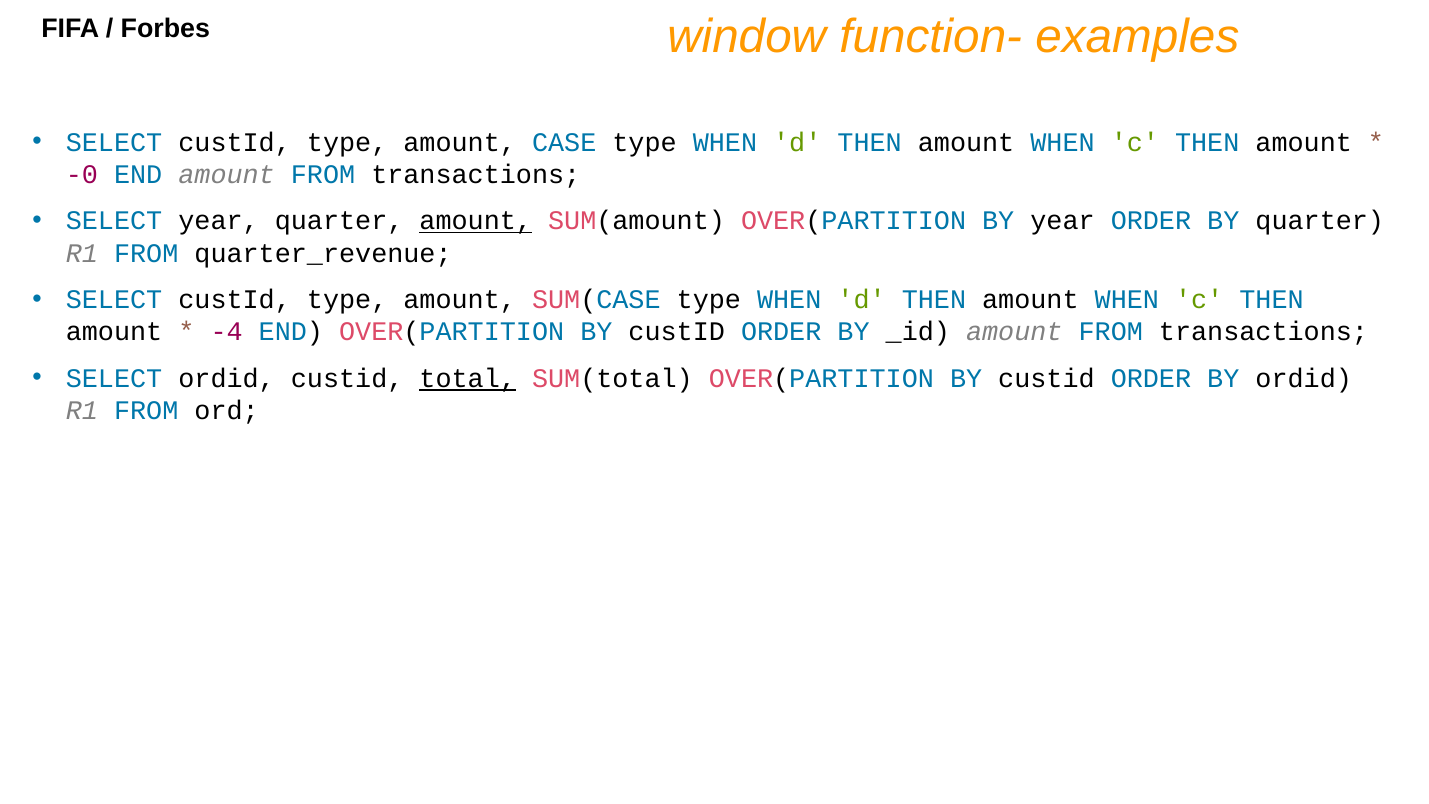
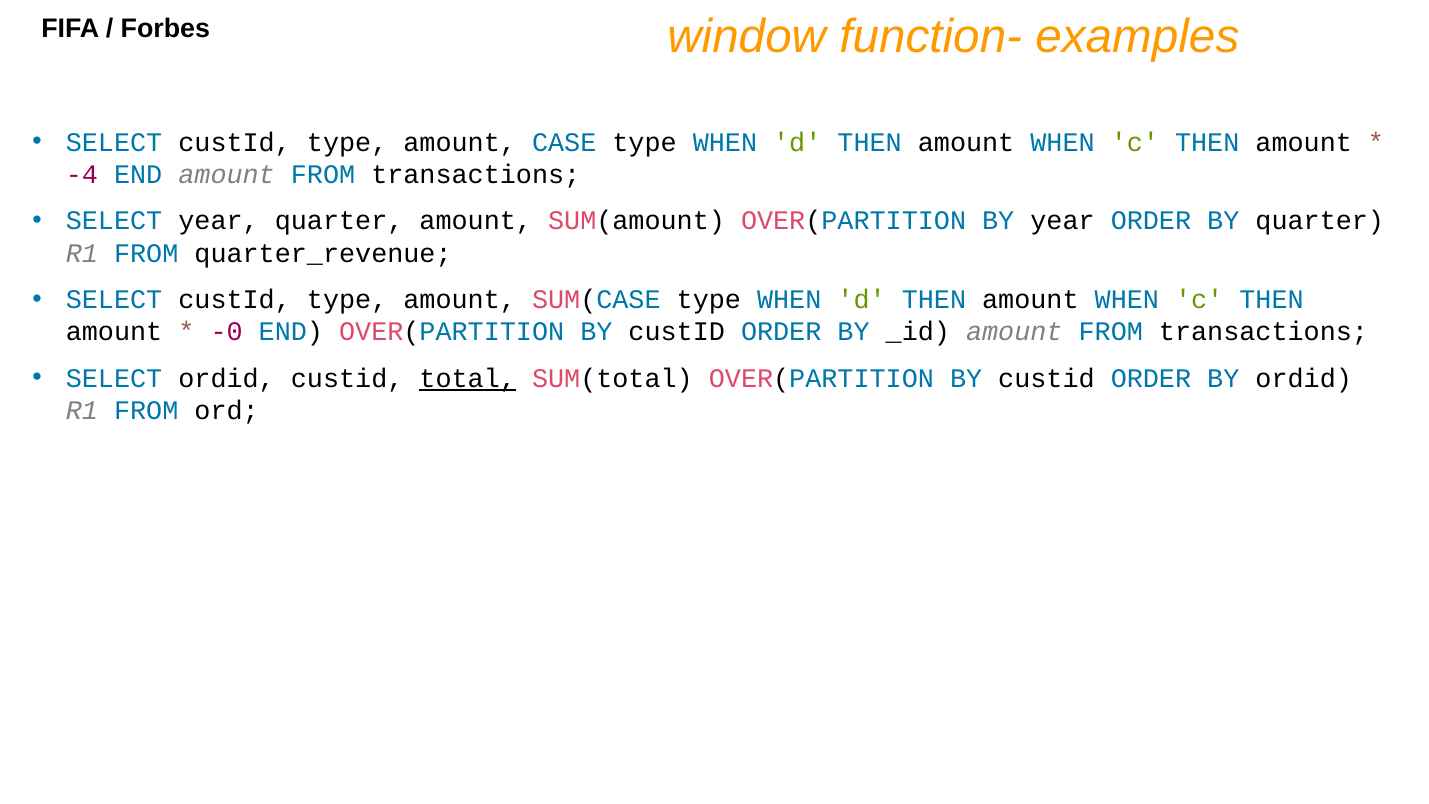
-0: -0 -> -4
amount at (476, 221) underline: present -> none
-4: -4 -> -0
